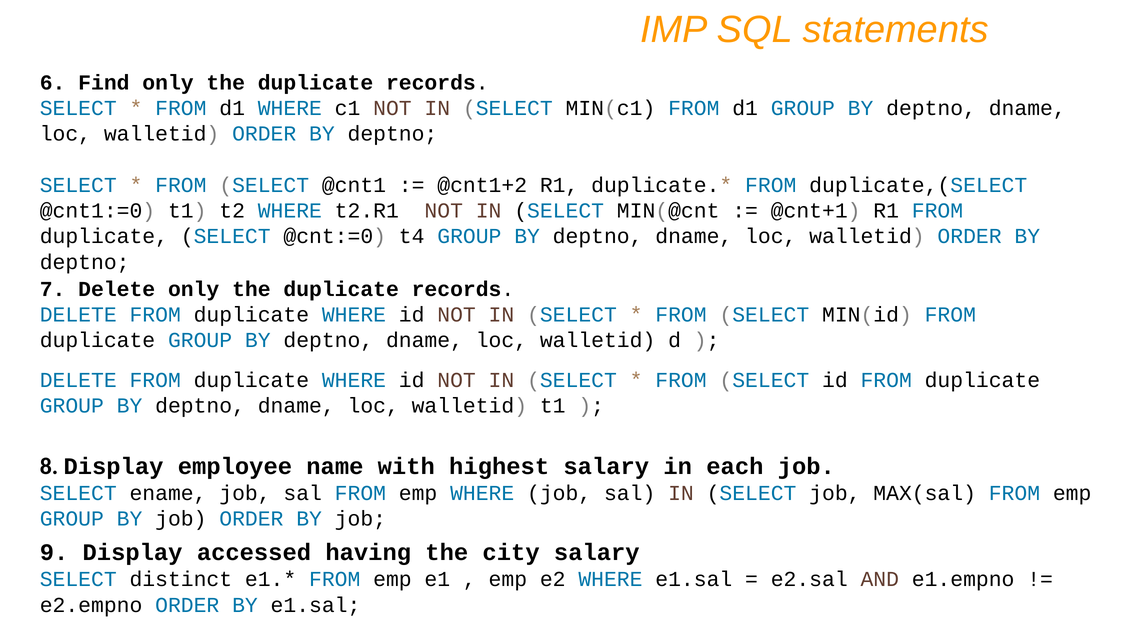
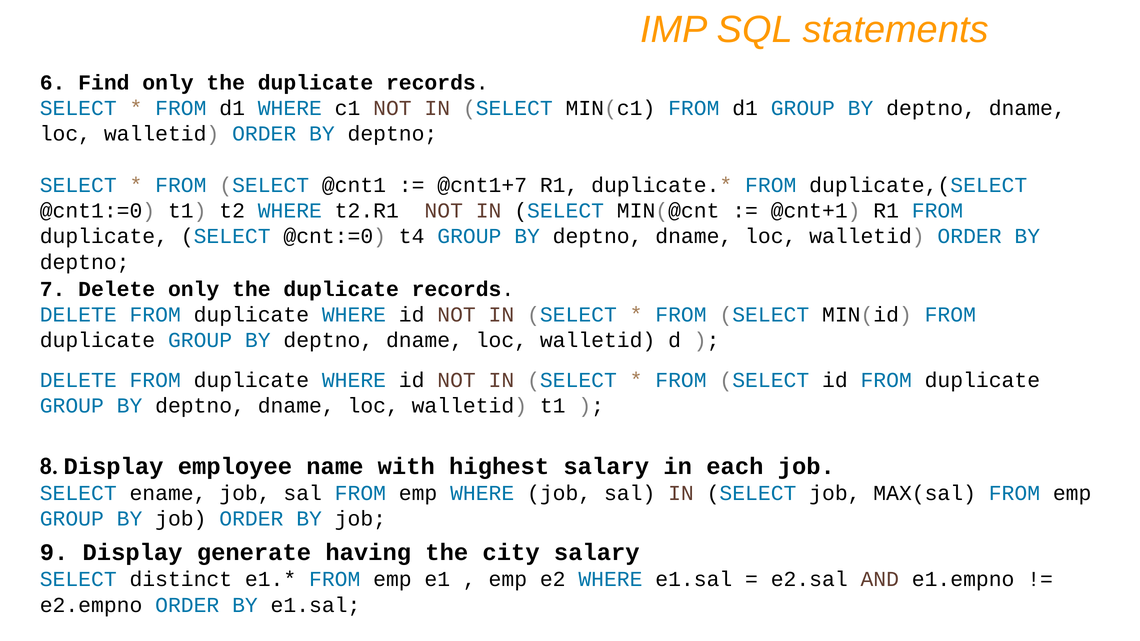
@cnt1+2: @cnt1+2 -> @cnt1+7
accessed: accessed -> generate
